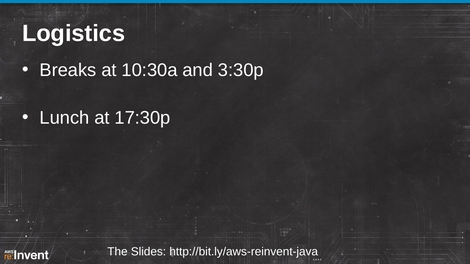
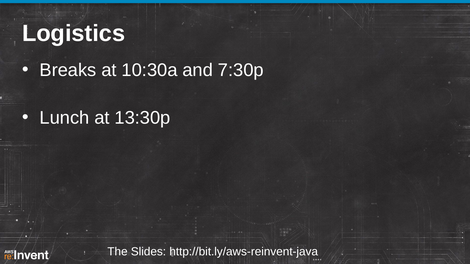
3:30p: 3:30p -> 7:30p
17:30p: 17:30p -> 13:30p
